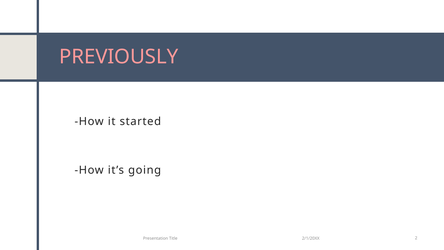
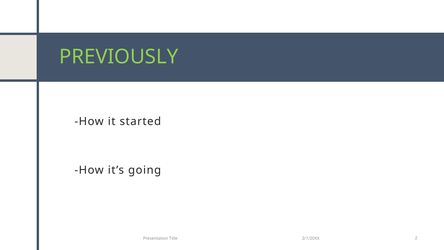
PREVIOUSLY colour: pink -> light green
